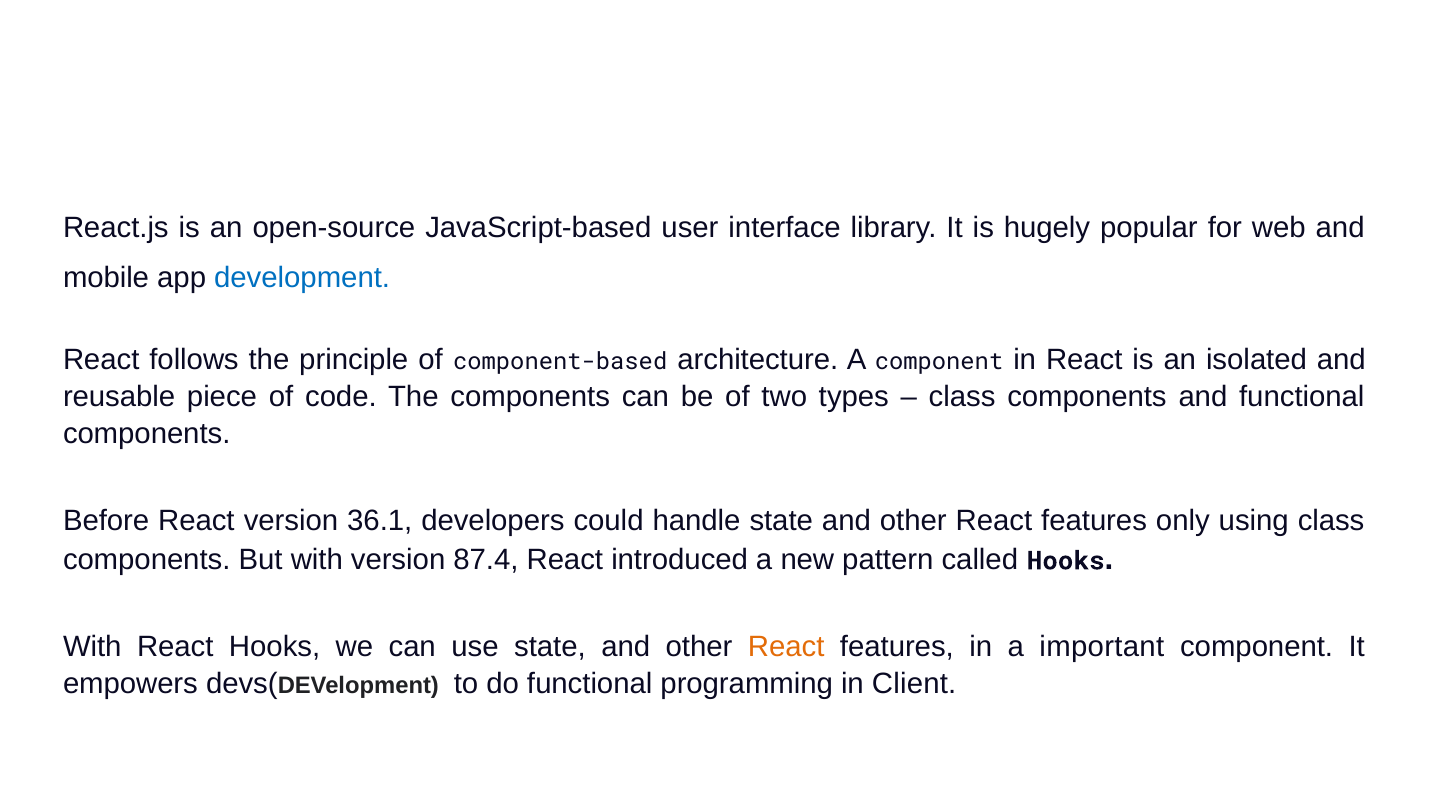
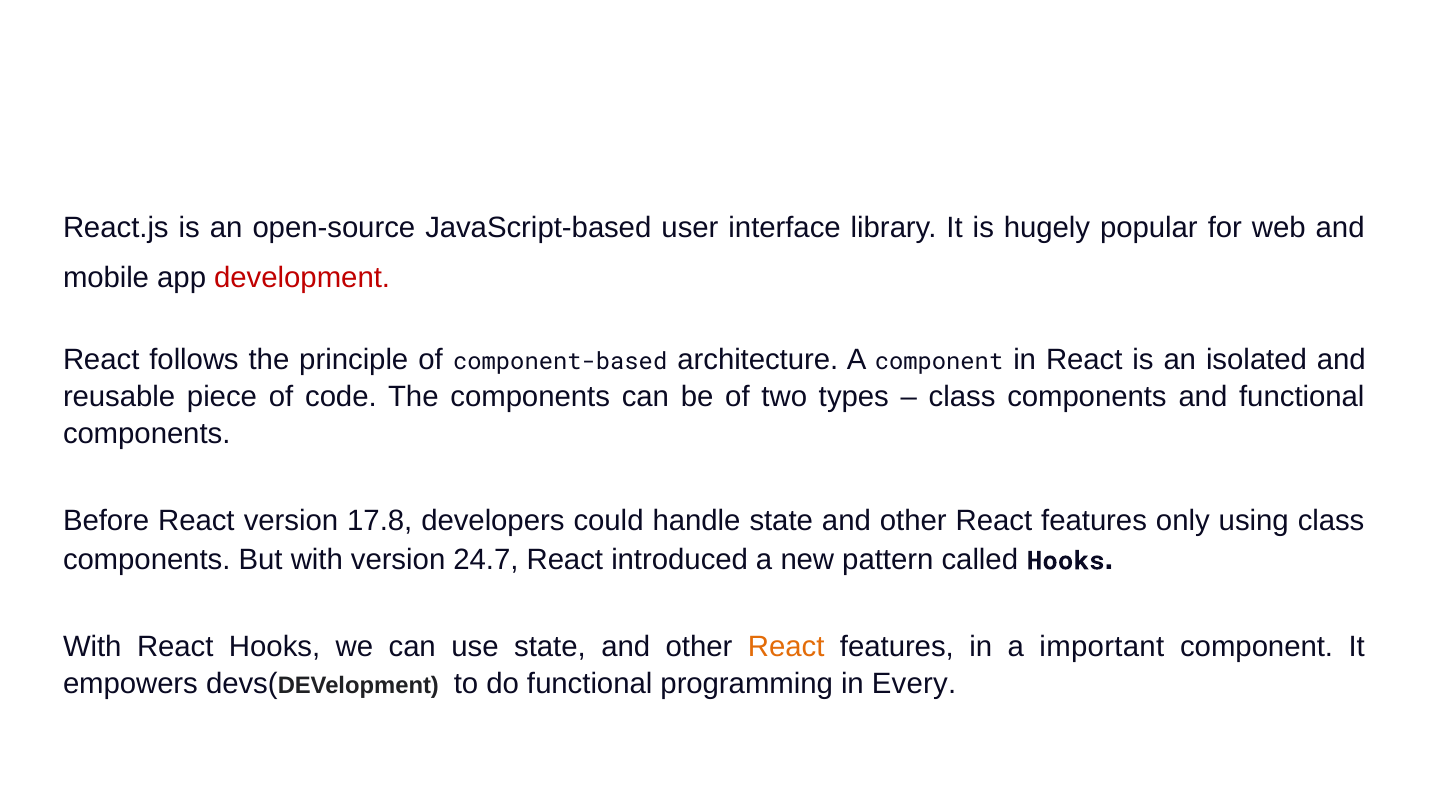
development at (302, 277) colour: blue -> red
36.1: 36.1 -> 17.8
87.4: 87.4 -> 24.7
Client: Client -> Every
